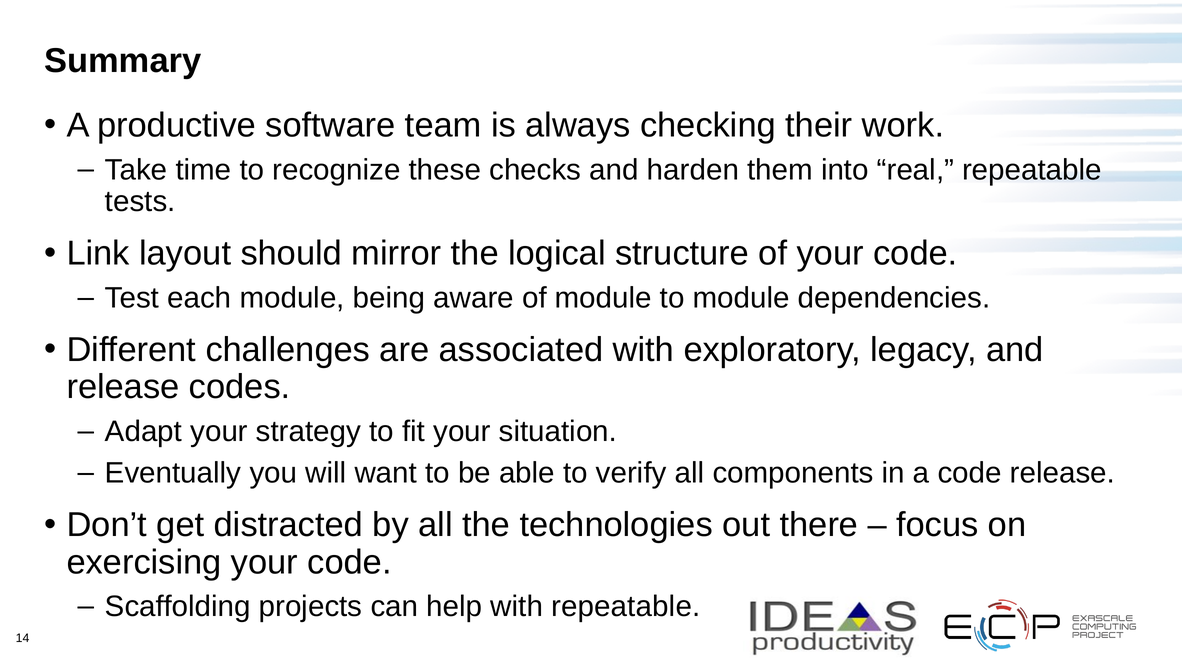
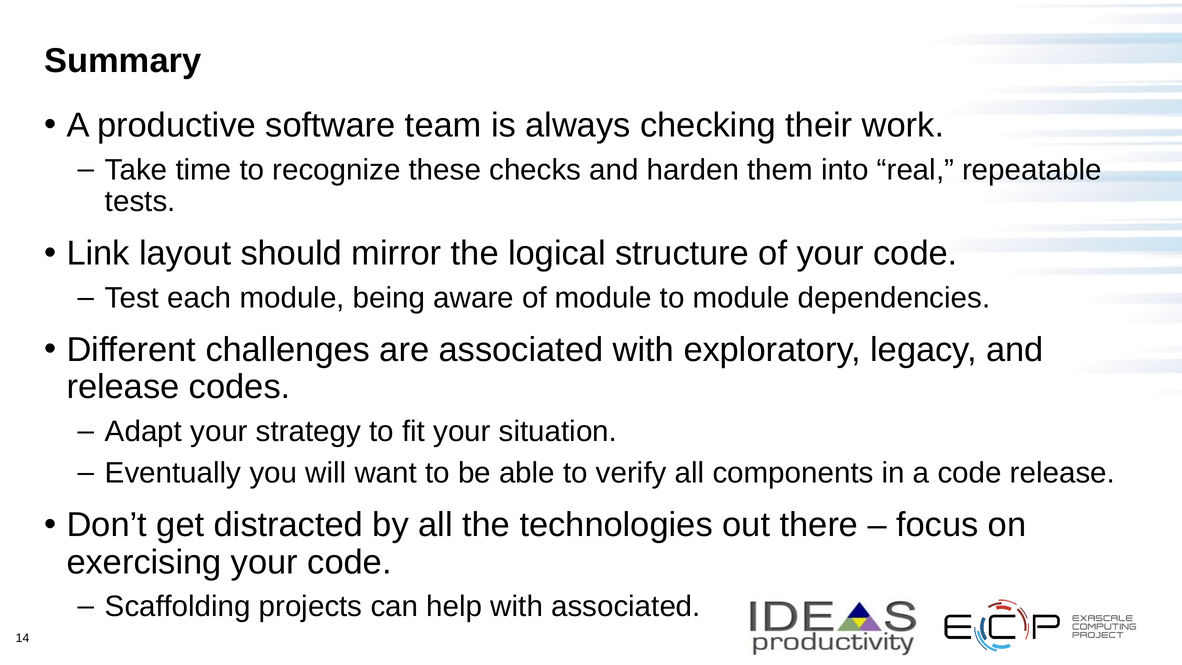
with repeatable: repeatable -> associated
